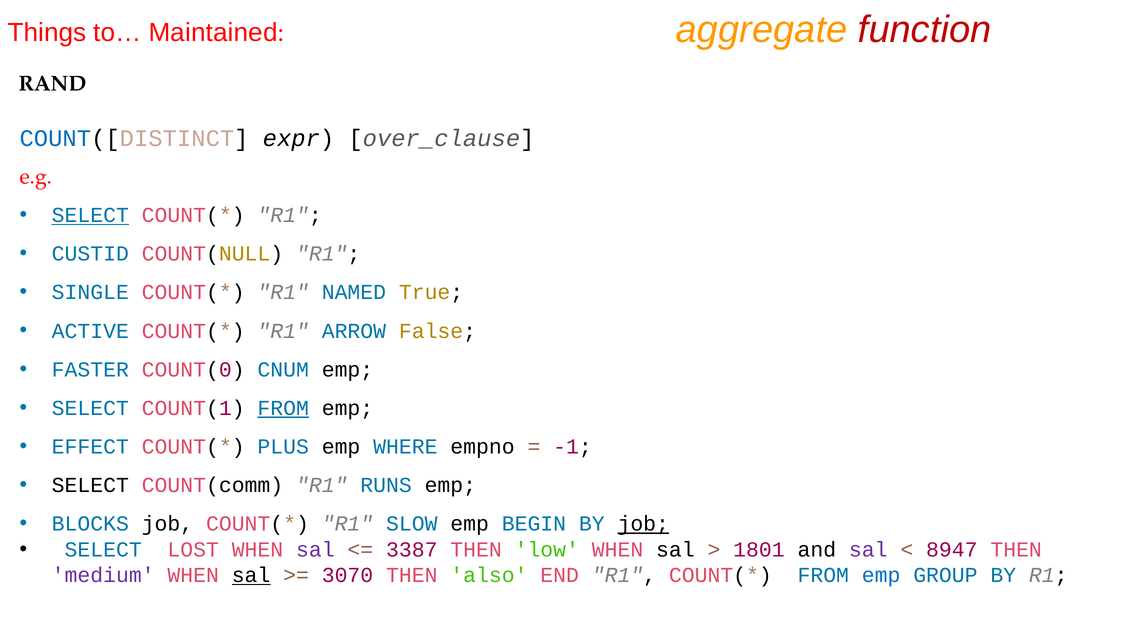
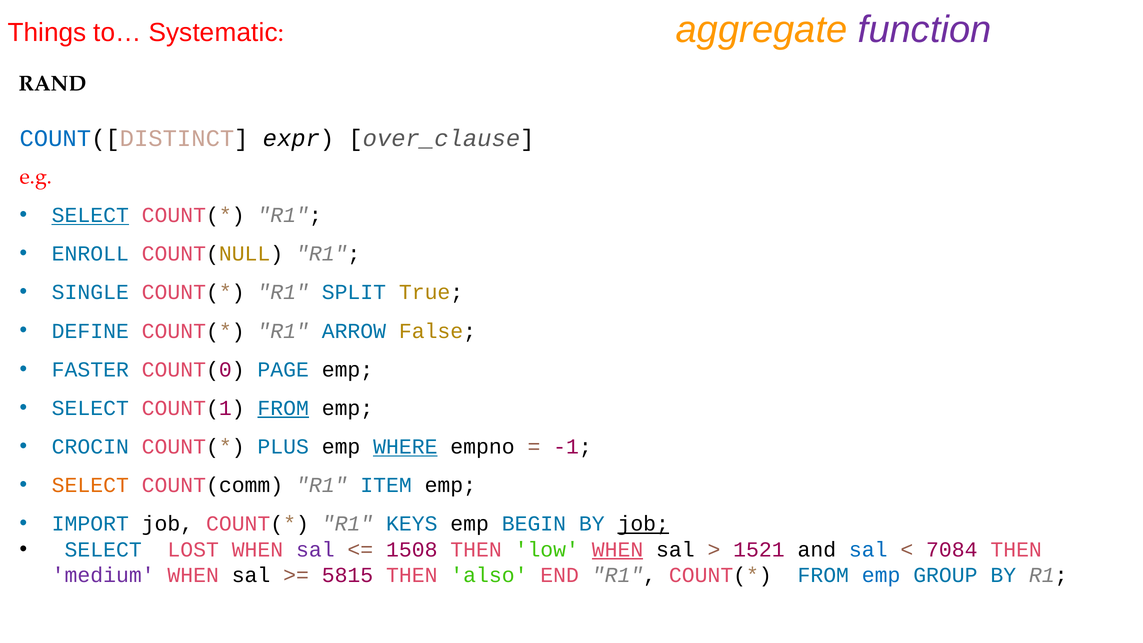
function colour: red -> purple
Maintained: Maintained -> Systematic
CUSTID: CUSTID -> ENROLL
NAMED: NAMED -> SPLIT
ACTIVE: ACTIVE -> DEFINE
CNUM: CNUM -> PAGE
EFFECT: EFFECT -> CROCIN
WHERE underline: none -> present
SELECT at (90, 485) colour: black -> orange
RUNS: RUNS -> ITEM
BLOCKS: BLOCKS -> IMPORT
SLOW: SLOW -> KEYS
3387: 3387 -> 1508
WHEN at (618, 550) underline: none -> present
1801: 1801 -> 1521
sal at (868, 550) colour: purple -> blue
8947: 8947 -> 7084
sal at (251, 575) underline: present -> none
3070: 3070 -> 5815
